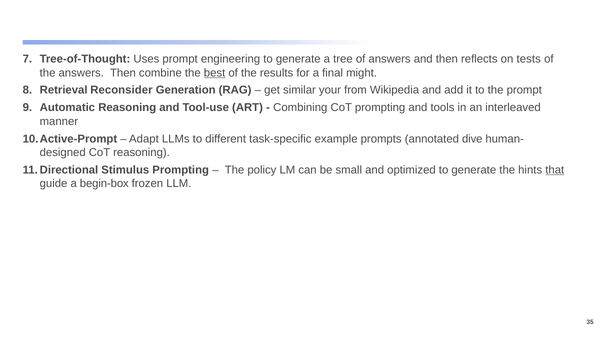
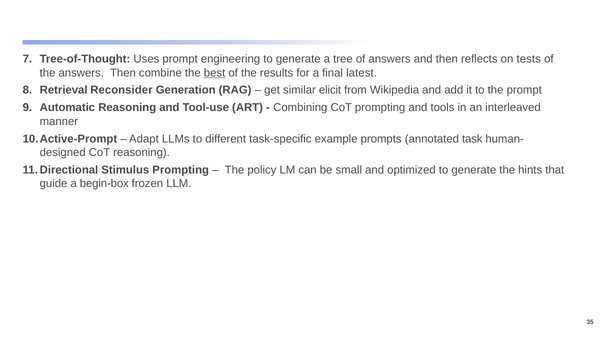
might: might -> latest
your: your -> elicit
dive: dive -> task
that underline: present -> none
